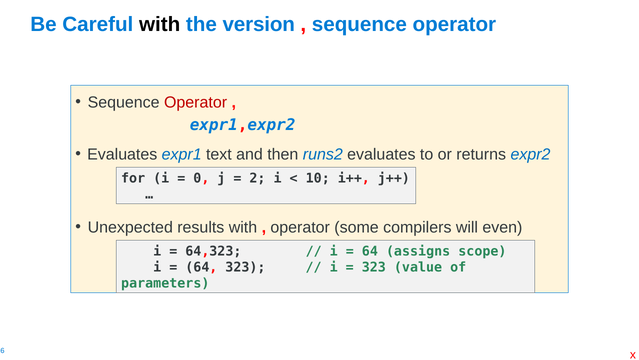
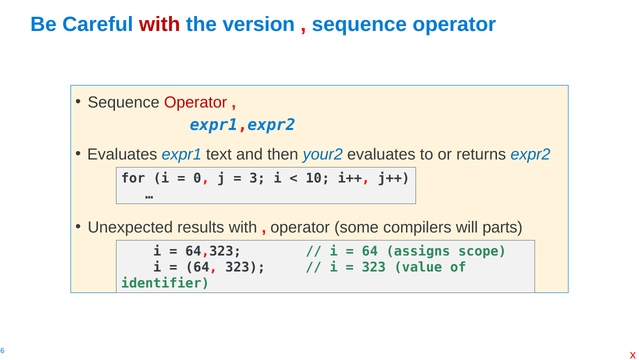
with at (160, 24) colour: black -> red
runs2: runs2 -> your2
2: 2 -> 3
even: even -> parts
parameters: parameters -> identifier
